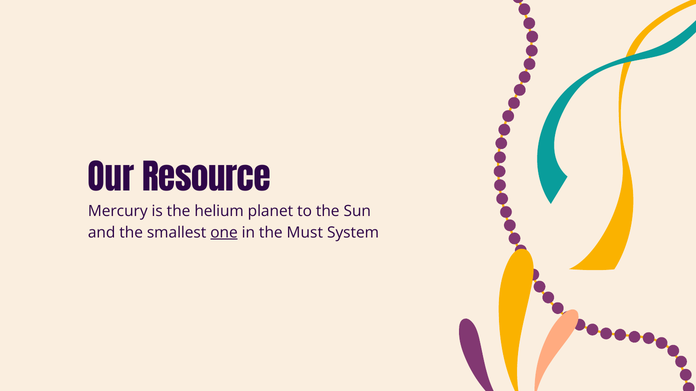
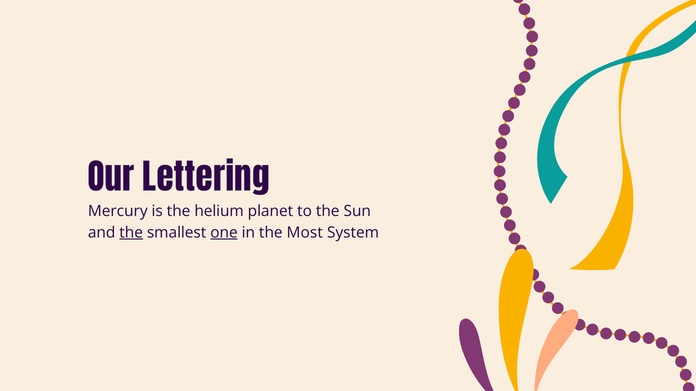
Resource: Resource -> Lettering
the at (131, 233) underline: none -> present
Must: Must -> Most
